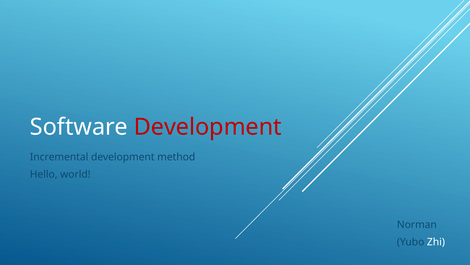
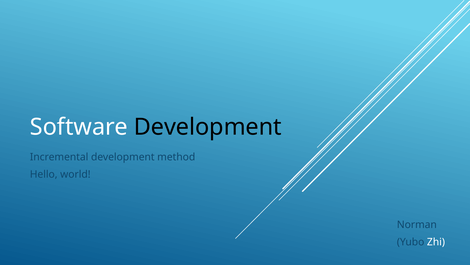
Development at (208, 127) colour: red -> black
